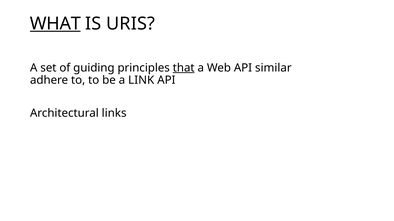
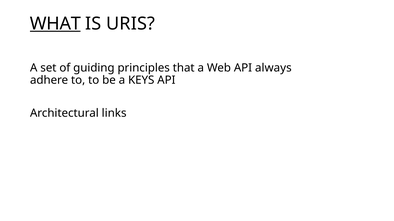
that underline: present -> none
similar: similar -> always
LINK: LINK -> KEYS
